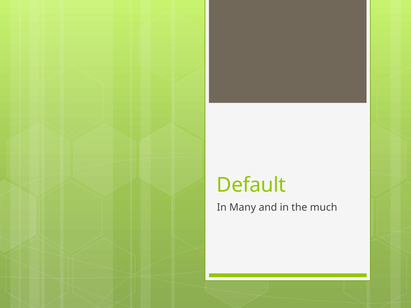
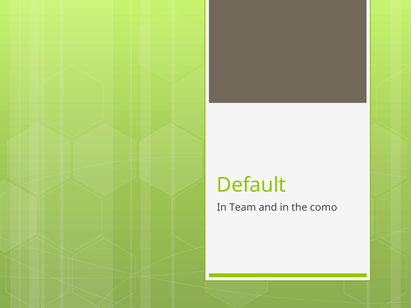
Many: Many -> Team
much: much -> como
